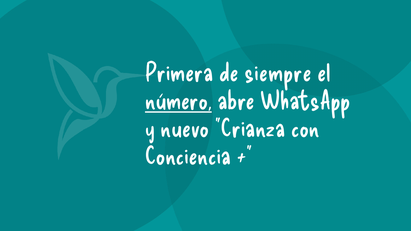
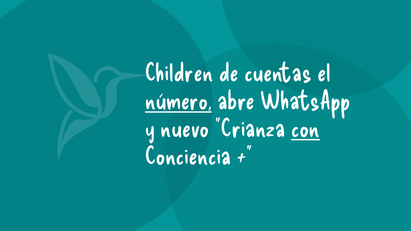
Primera: Primera -> Children
siempre: siempre -> cuentas
con underline: none -> present
